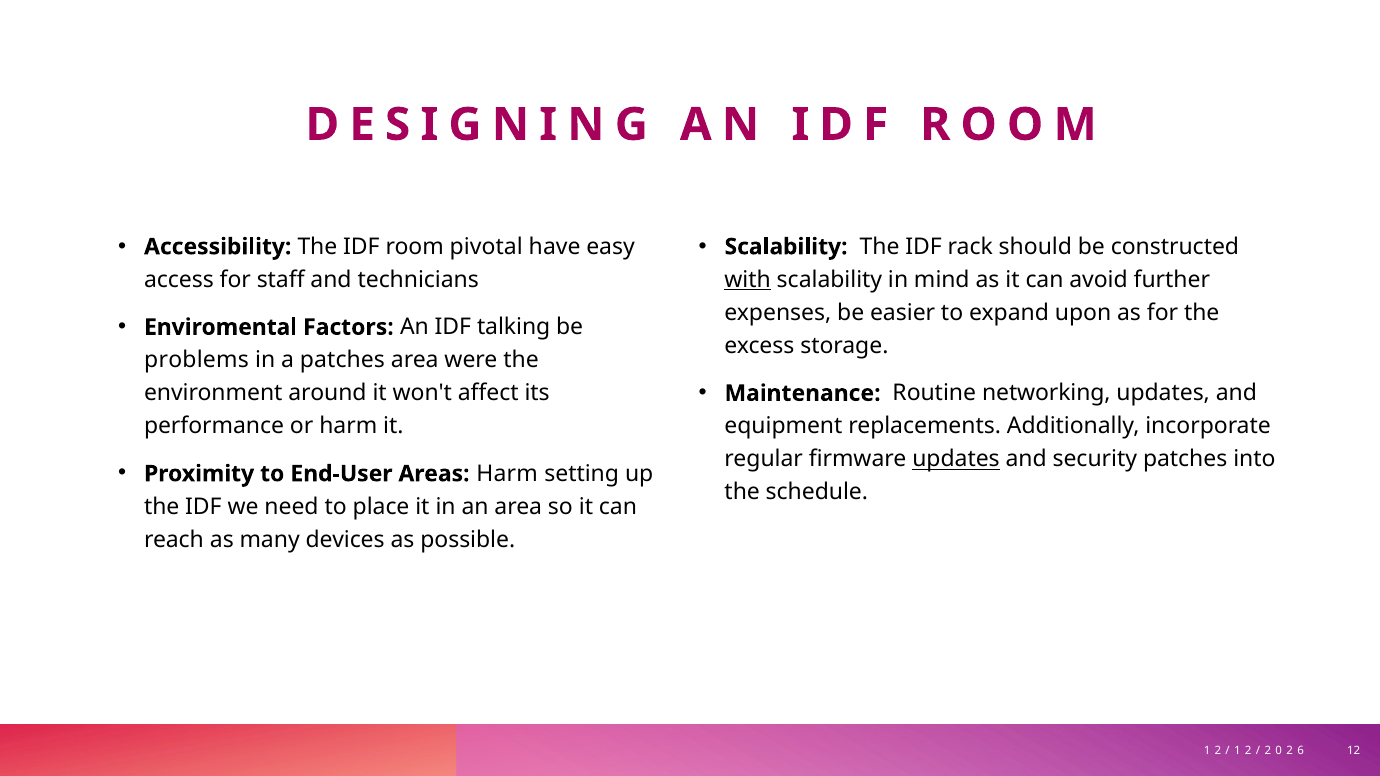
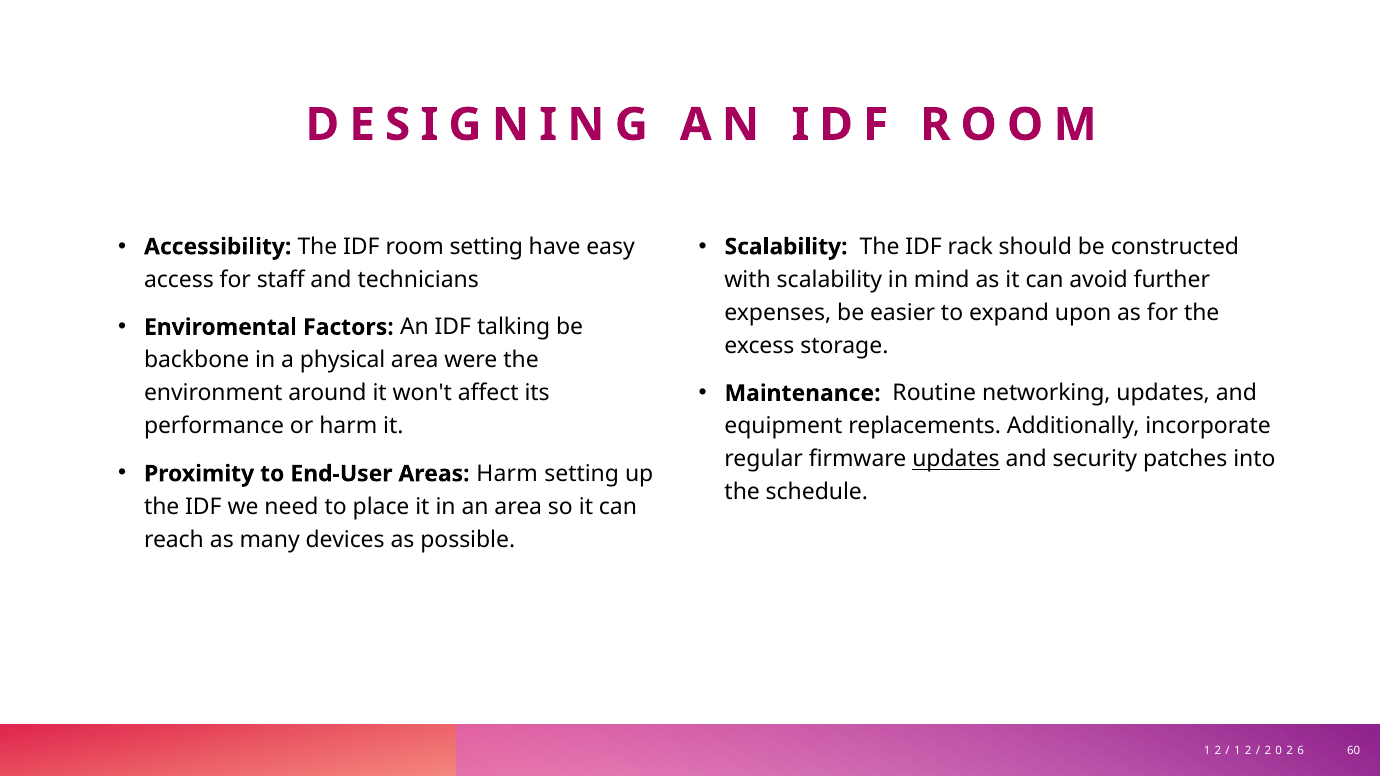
room pivotal: pivotal -> setting
with underline: present -> none
problems: problems -> backbone
a patches: patches -> physical
12: 12 -> 60
